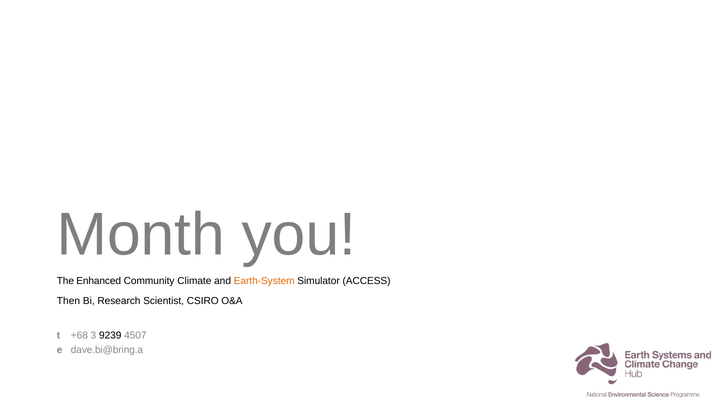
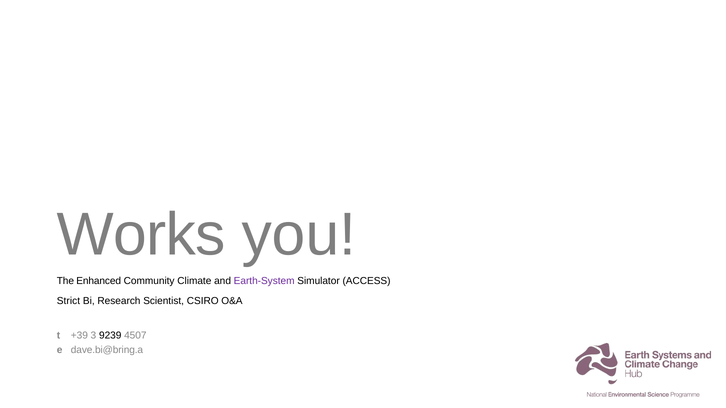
Month: Month -> Works
Earth-System colour: orange -> purple
Then: Then -> Strict
+68: +68 -> +39
